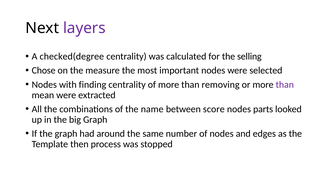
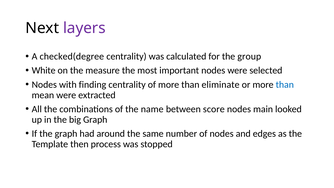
selling: selling -> group
Chose: Chose -> White
removing: removing -> eliminate
than at (285, 84) colour: purple -> blue
parts: parts -> main
